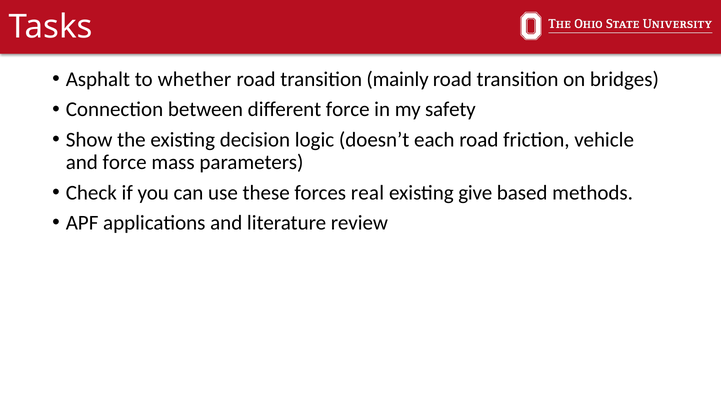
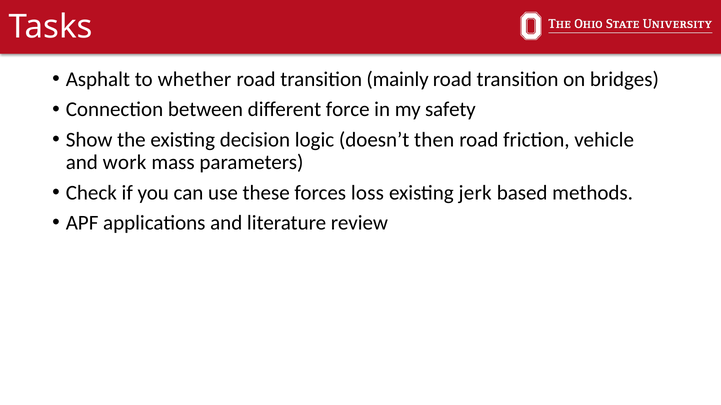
each: each -> then
and force: force -> work
real: real -> loss
give: give -> jerk
